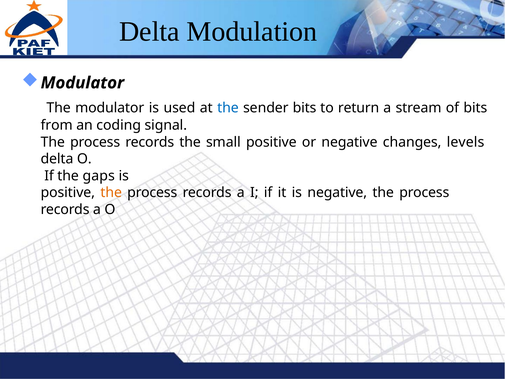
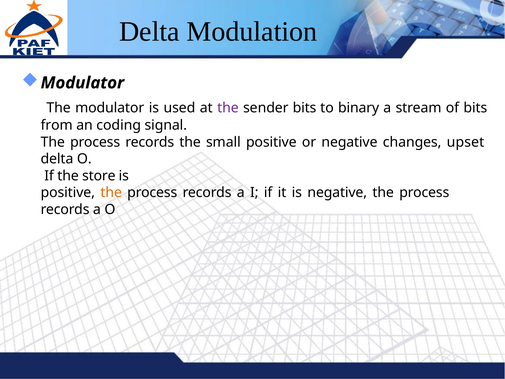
the at (228, 108) colour: blue -> purple
return: return -> binary
levels: levels -> upset
gaps: gaps -> store
